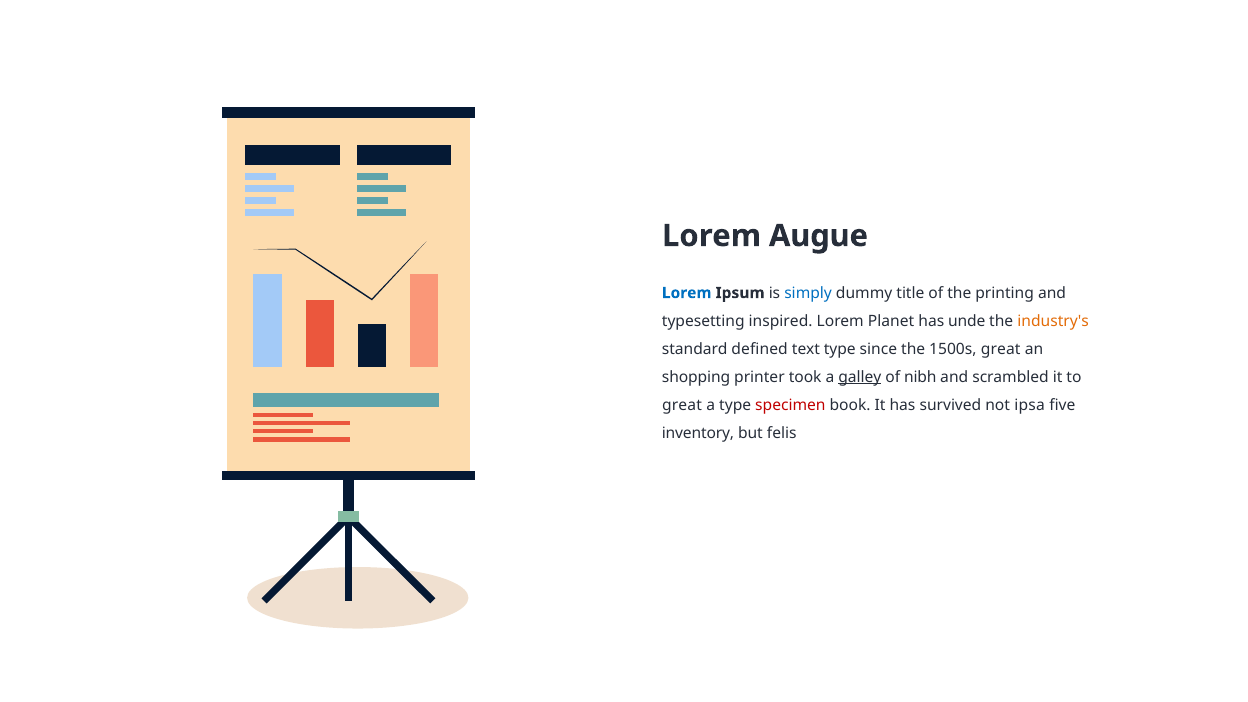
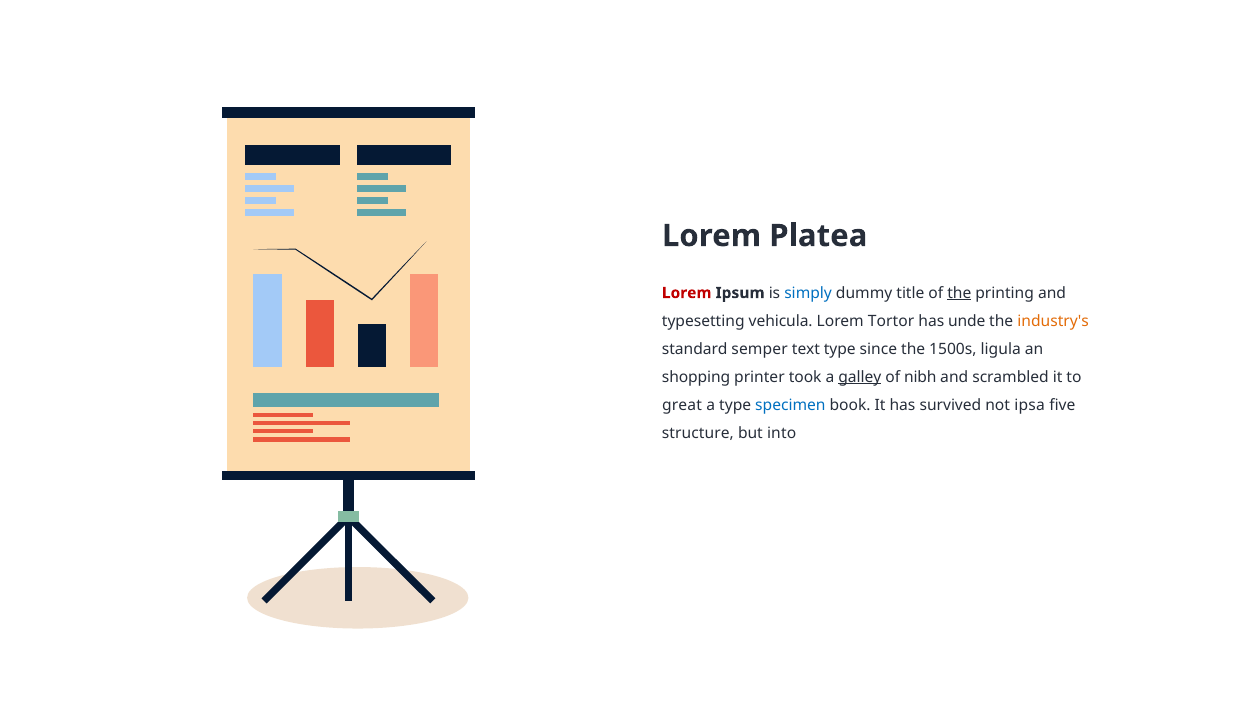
Augue: Augue -> Platea
Lorem at (687, 293) colour: blue -> red
the at (959, 293) underline: none -> present
inspired: inspired -> vehicula
Planet: Planet -> Tortor
defined: defined -> semper
1500s great: great -> ligula
specimen colour: red -> blue
inventory: inventory -> structure
felis: felis -> into
